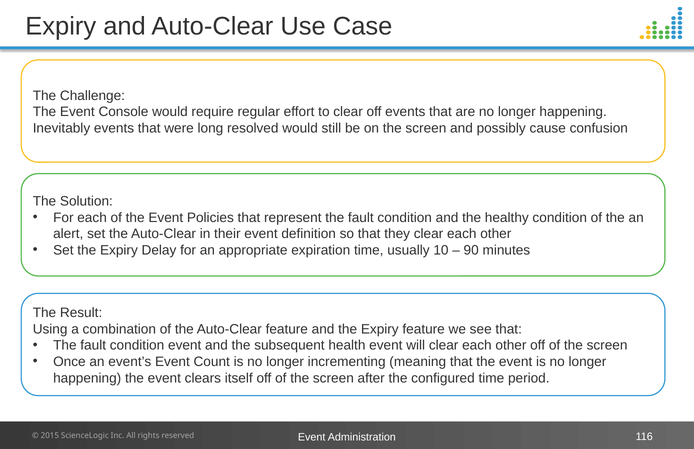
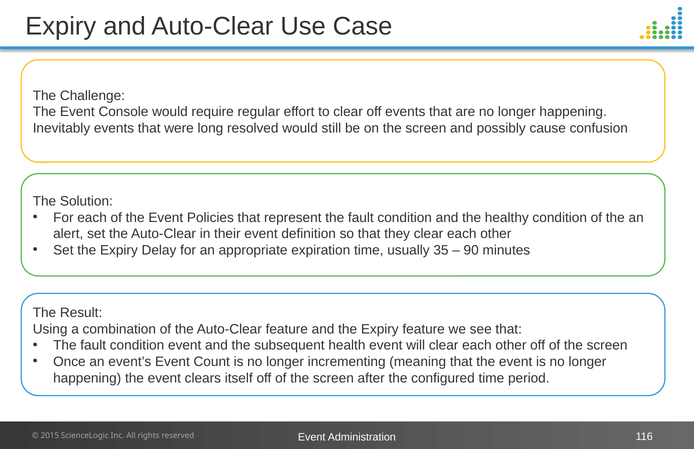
10: 10 -> 35
